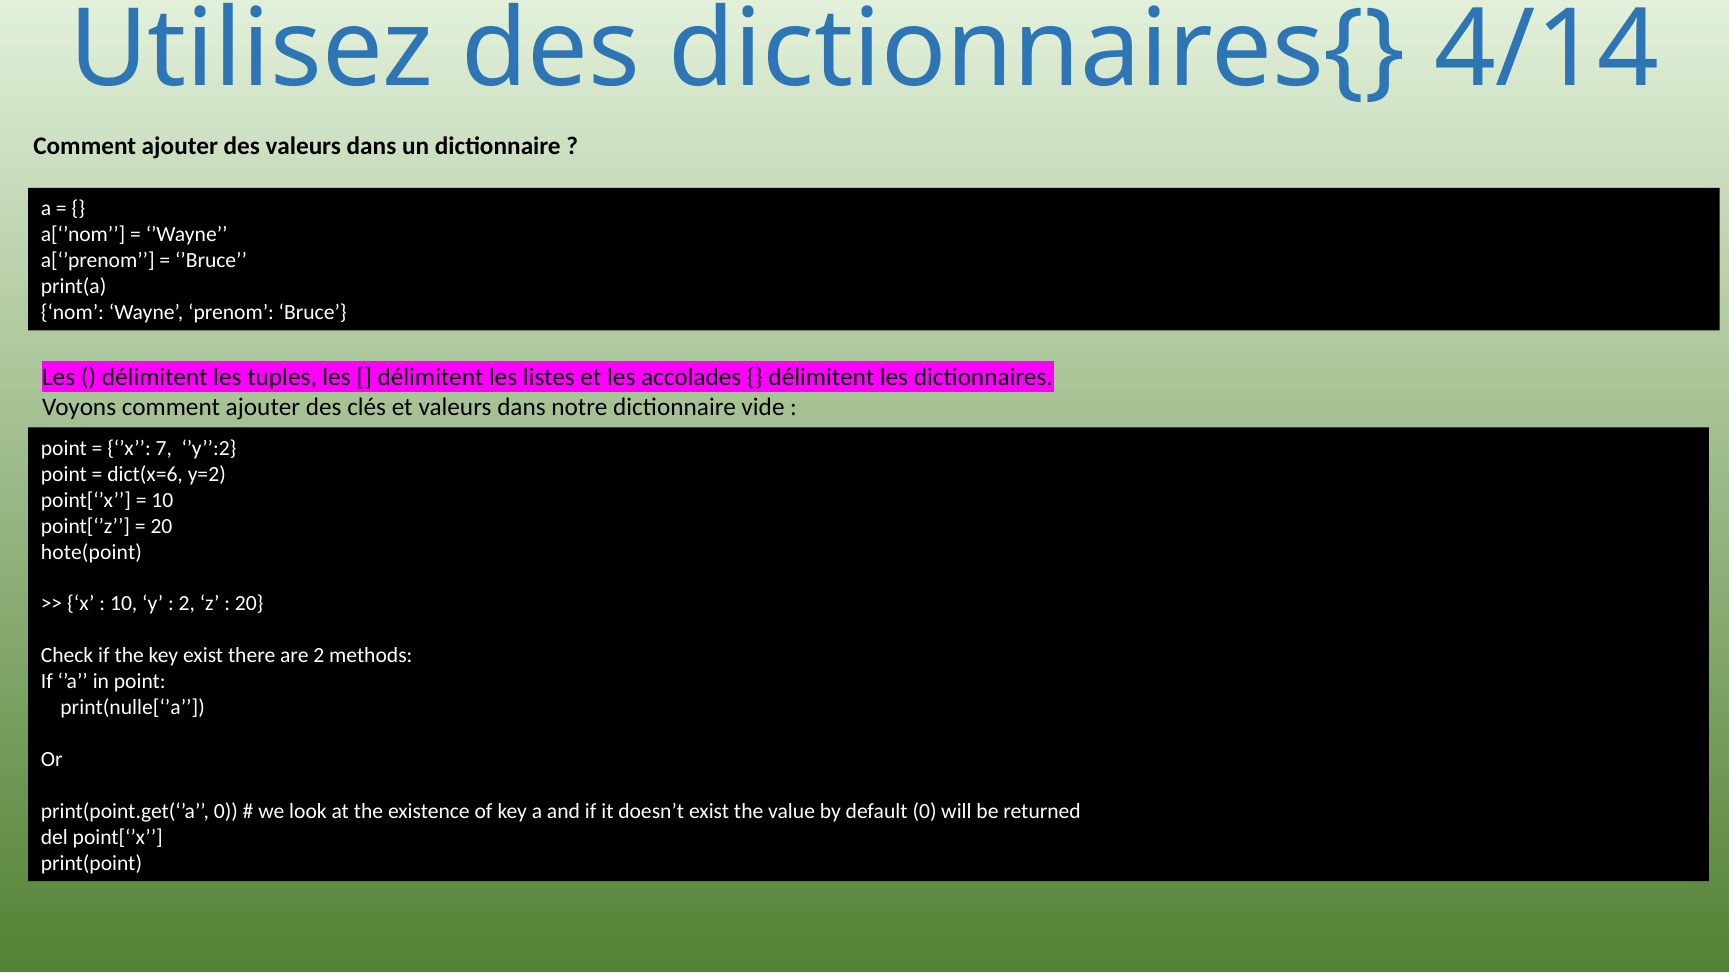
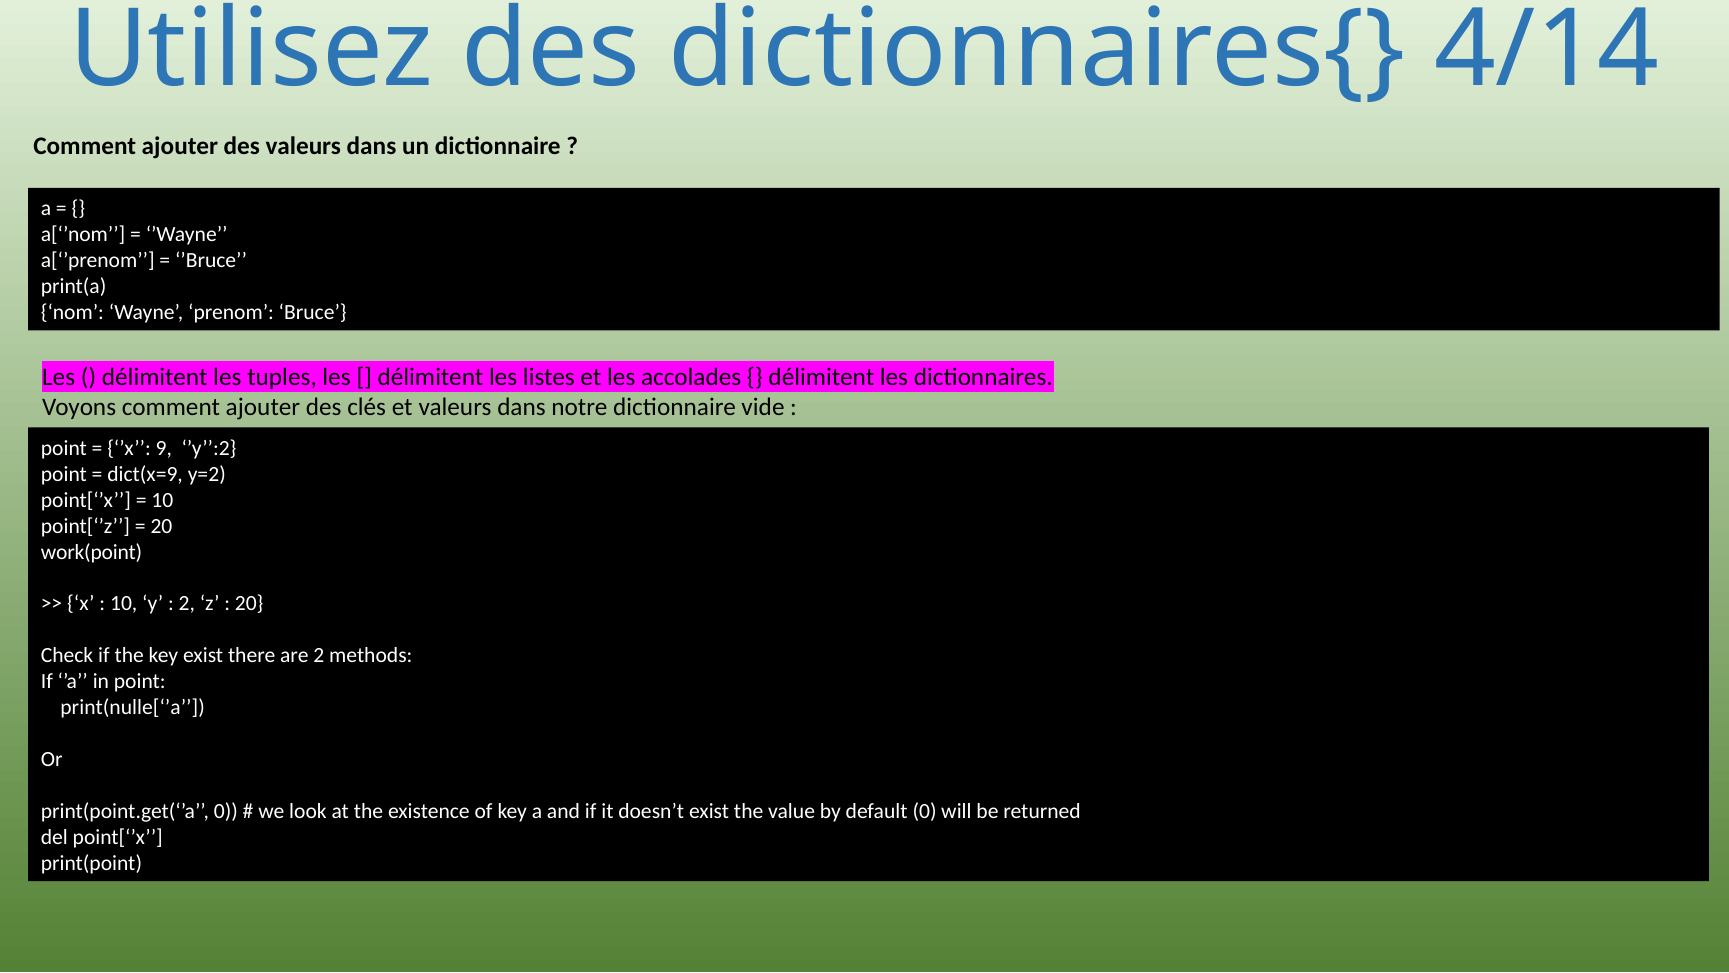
7: 7 -> 9
dict(x=6: dict(x=6 -> dict(x=9
hote(point: hote(point -> work(point
